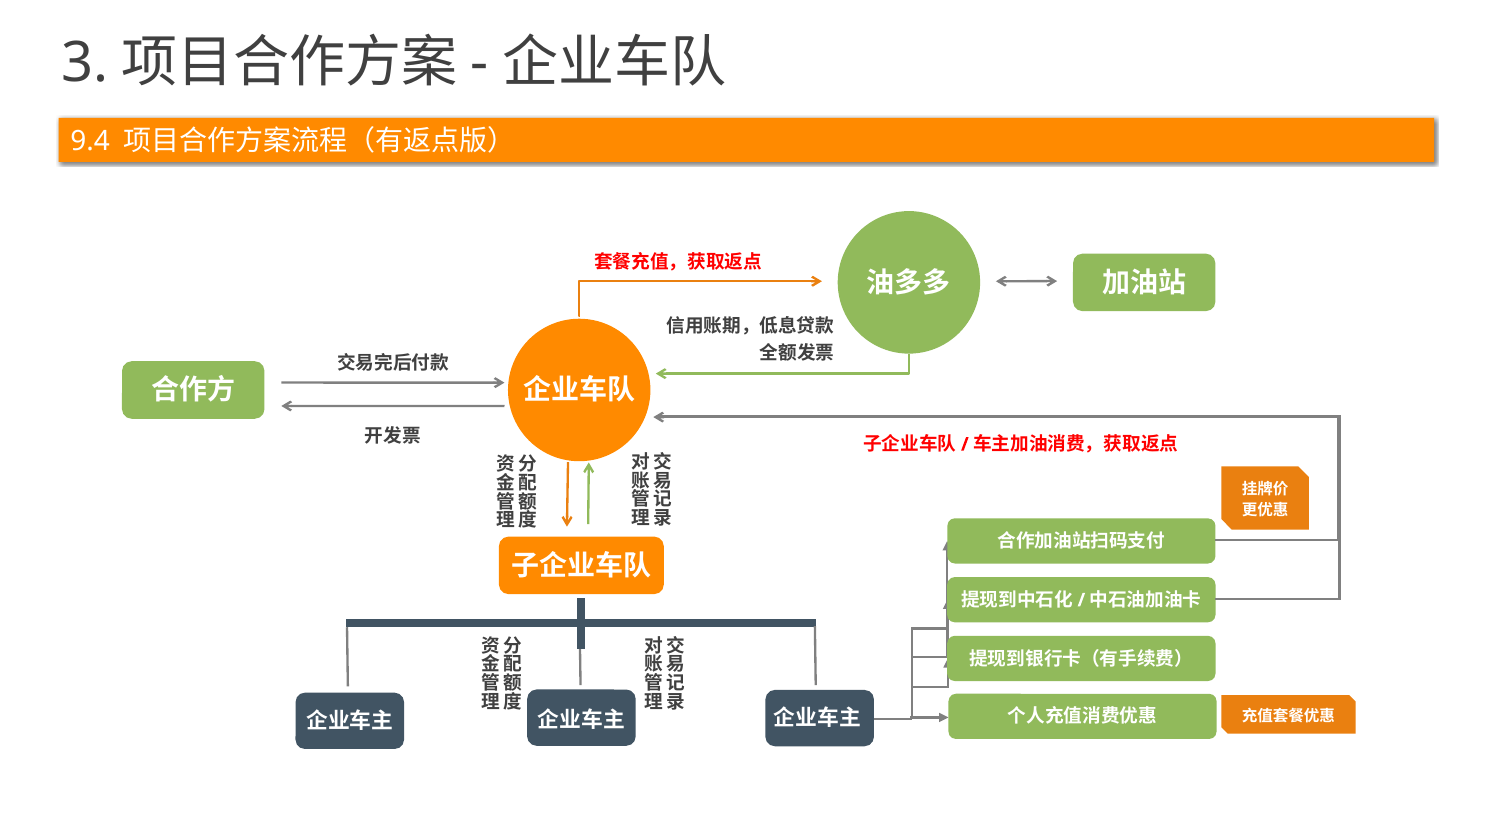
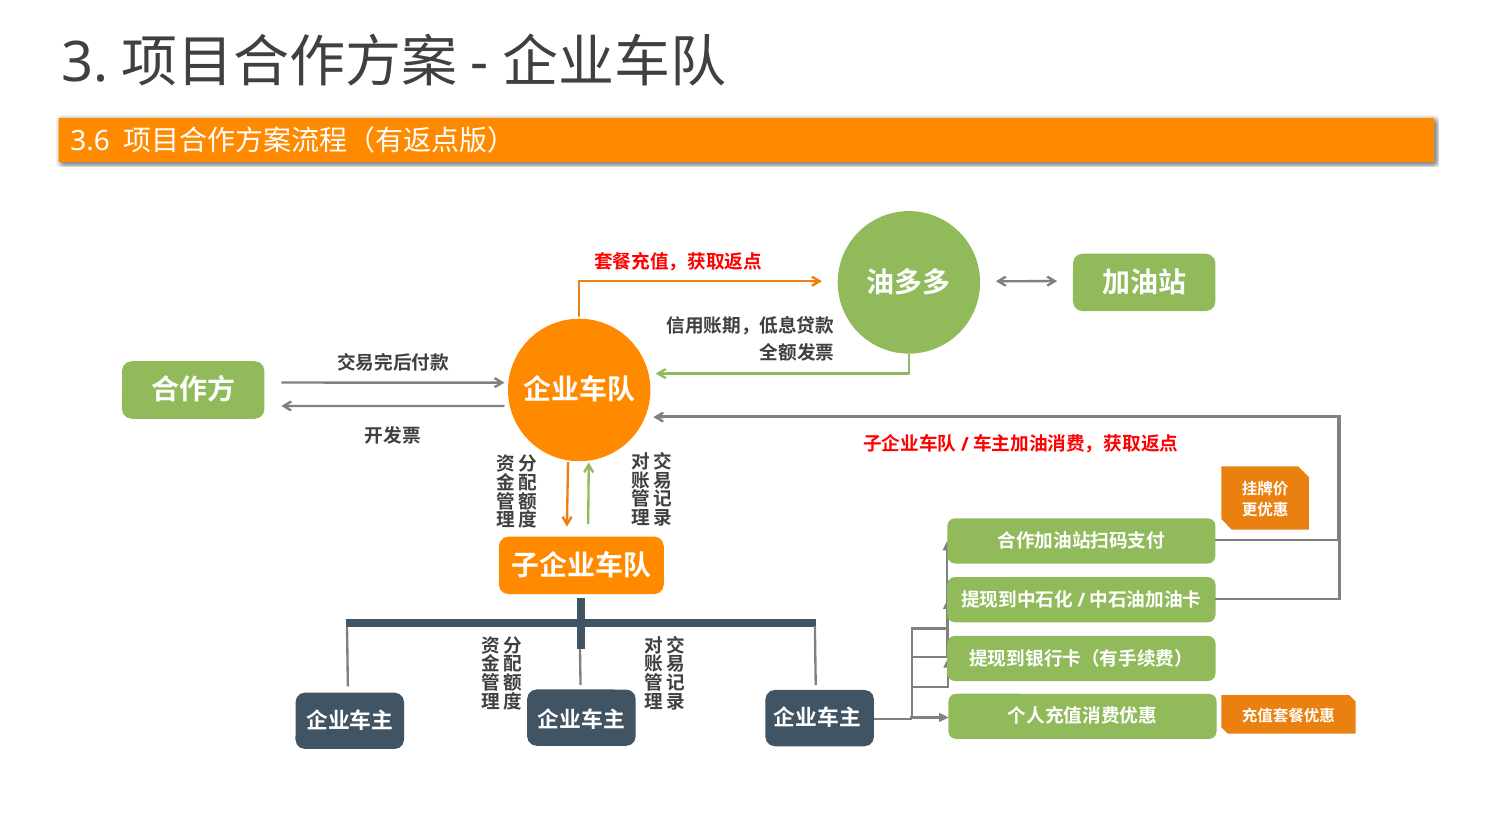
9.4: 9.4 -> 3.6
